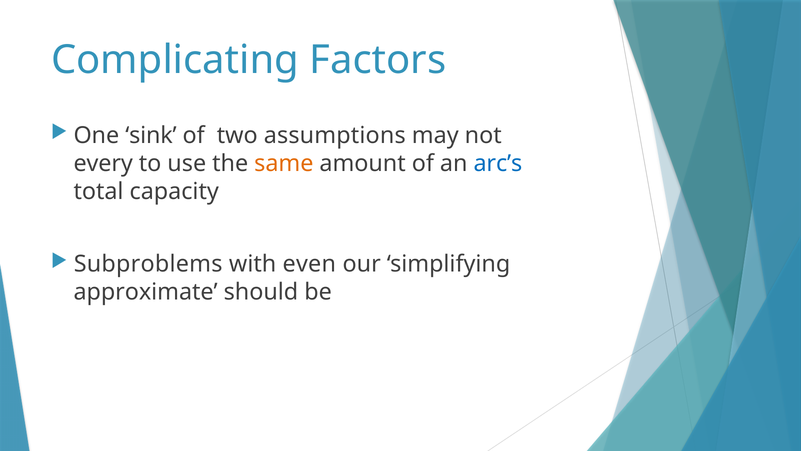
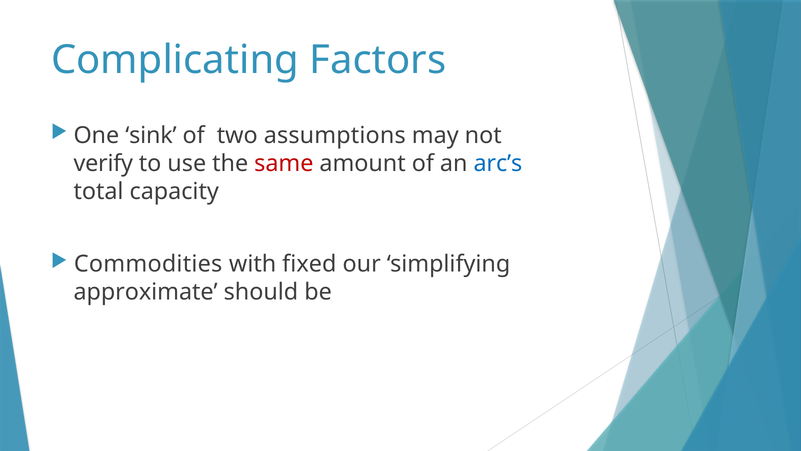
every: every -> verify
same colour: orange -> red
Subproblems: Subproblems -> Commodities
even: even -> fixed
